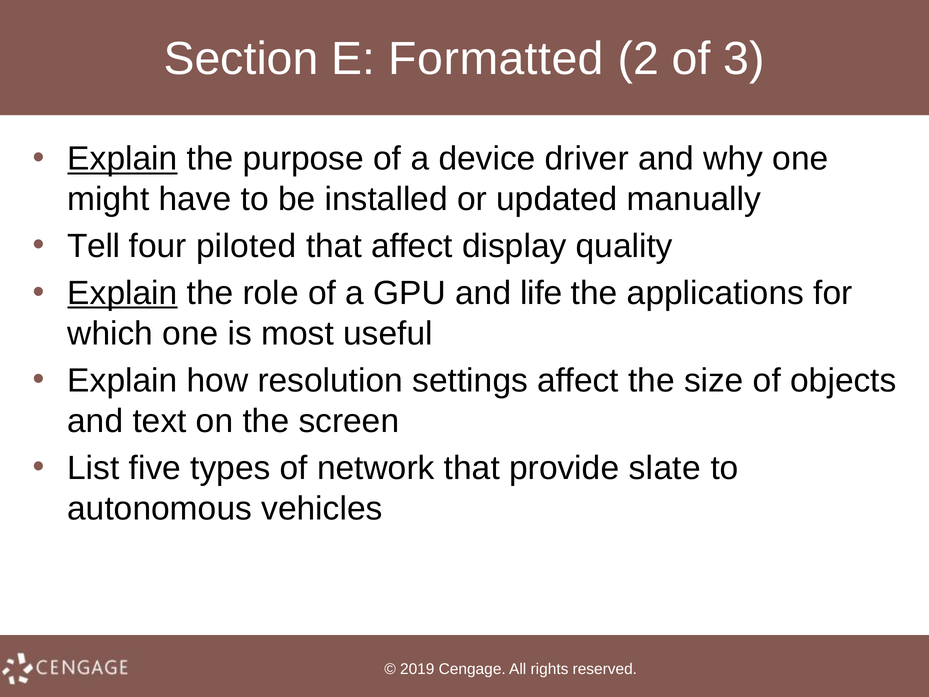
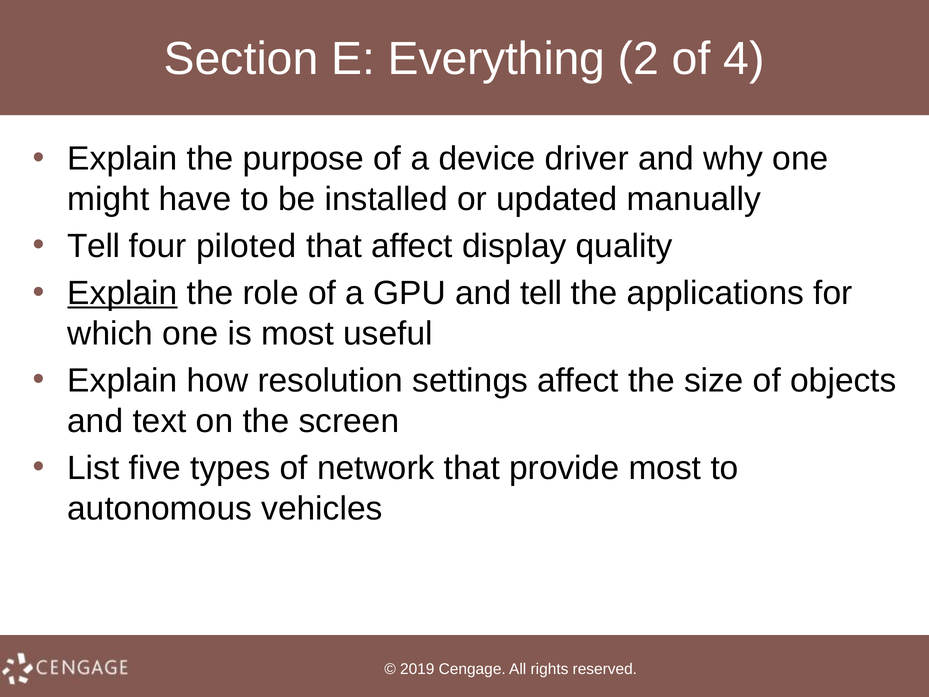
Formatted: Formatted -> Everything
3: 3 -> 4
Explain at (122, 159) underline: present -> none
and life: life -> tell
provide slate: slate -> most
